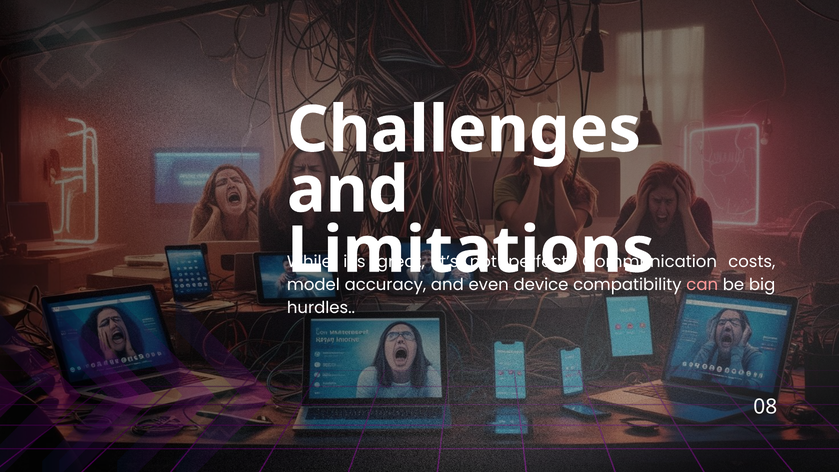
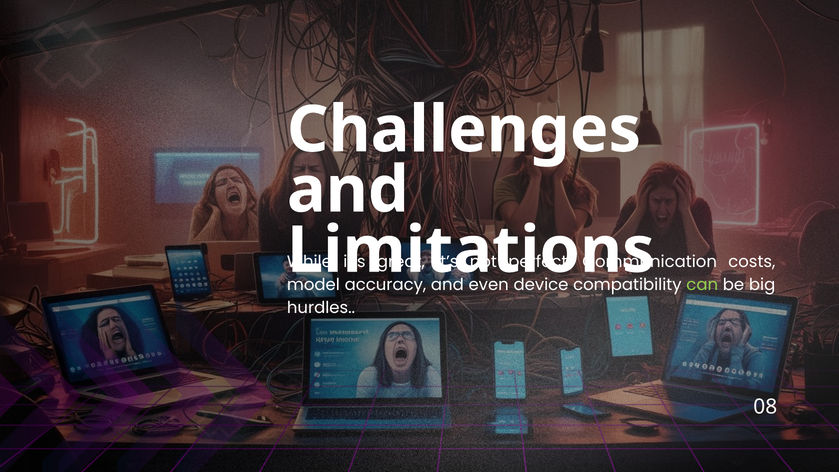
can colour: pink -> light green
